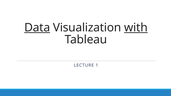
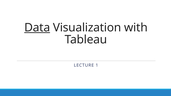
with underline: present -> none
